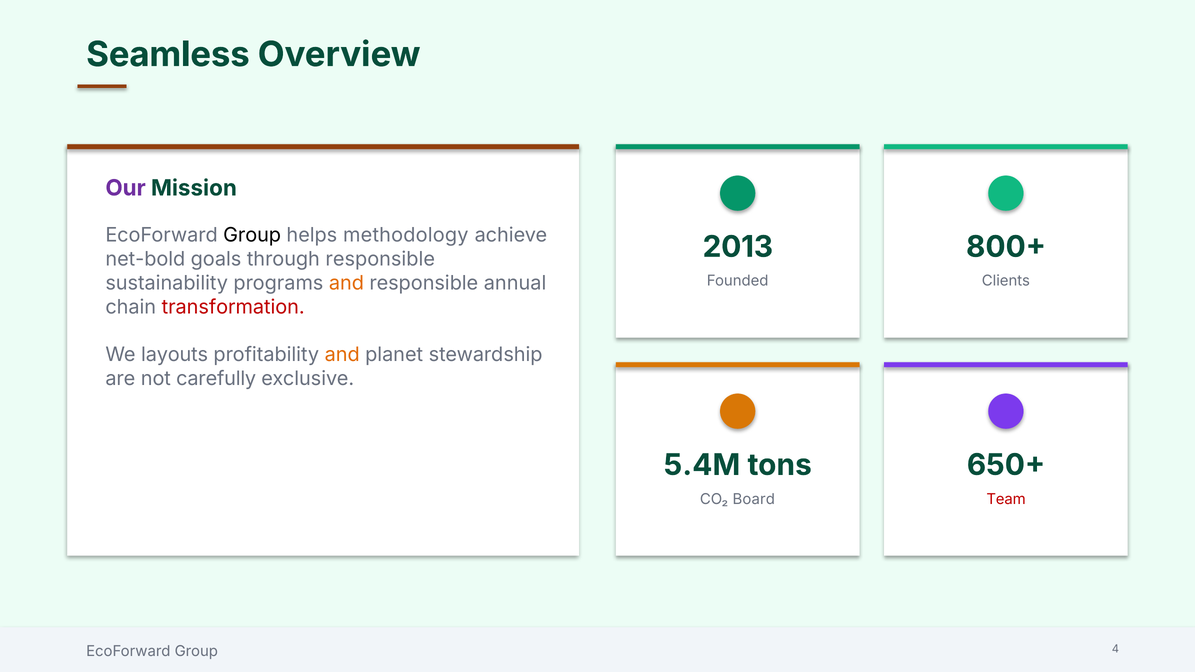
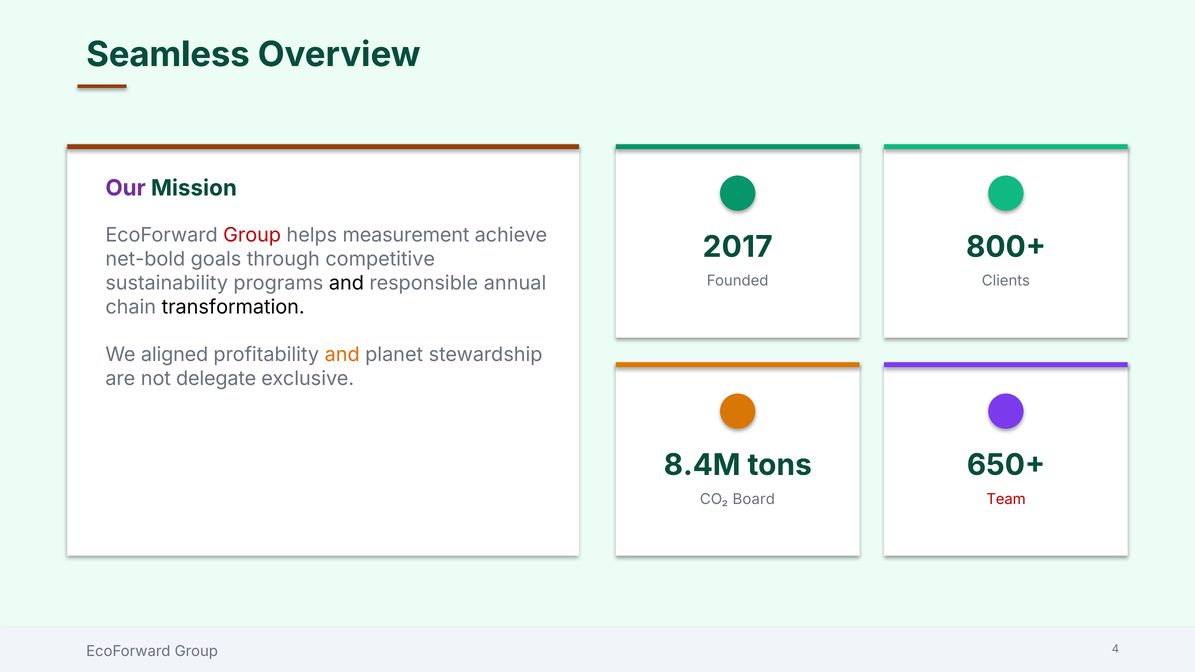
Group at (252, 235) colour: black -> red
methodology: methodology -> measurement
2013: 2013 -> 2017
through responsible: responsible -> competitive
and at (346, 283) colour: orange -> black
transformation colour: red -> black
layouts: layouts -> aligned
carefully: carefully -> delegate
5.4M: 5.4M -> 8.4M
